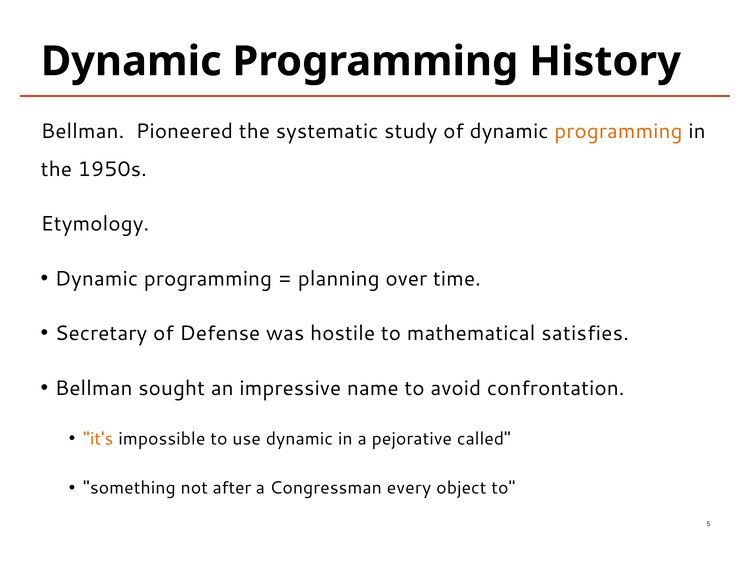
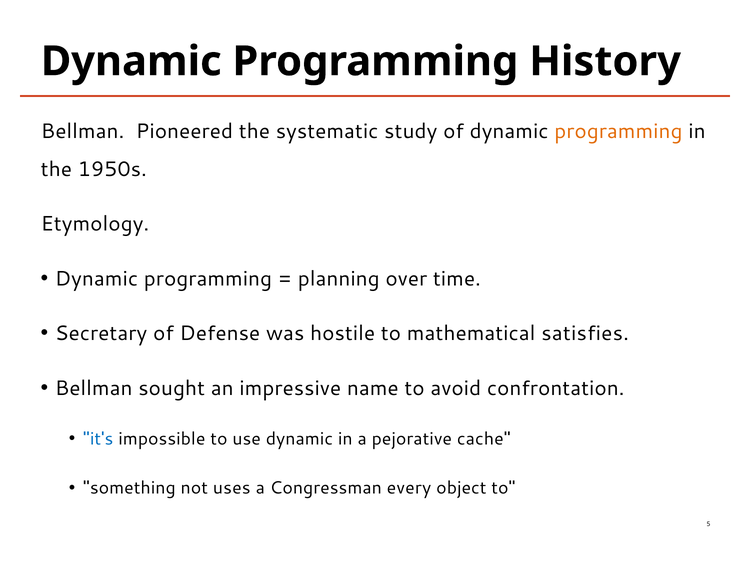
it's colour: orange -> blue
called: called -> cache
after: after -> uses
